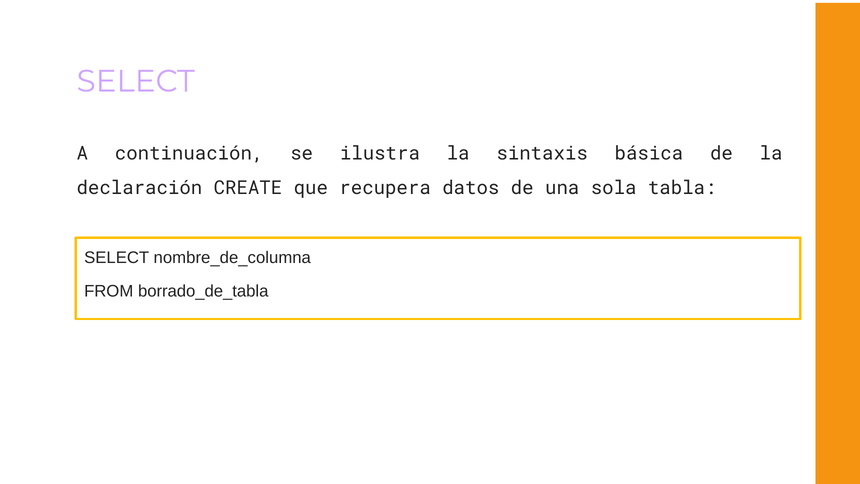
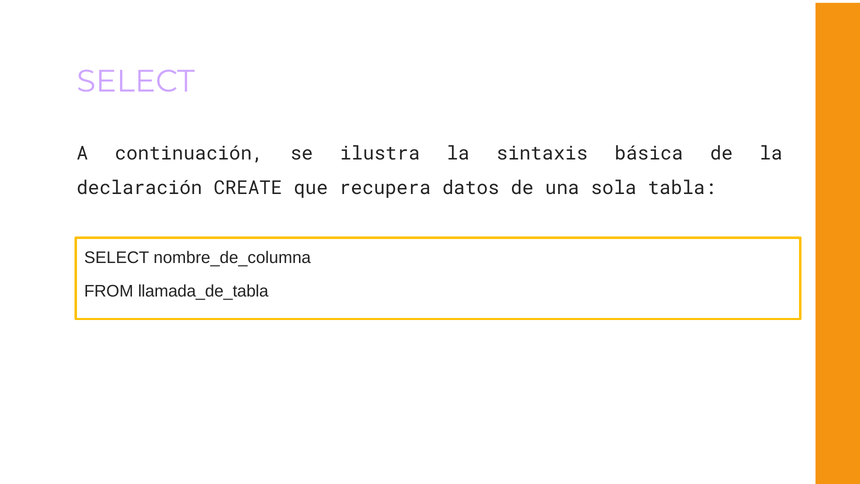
borrado_de_tabla: borrado_de_tabla -> llamada_de_tabla
